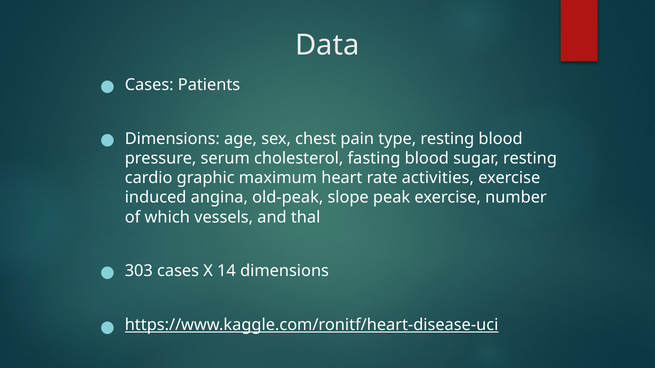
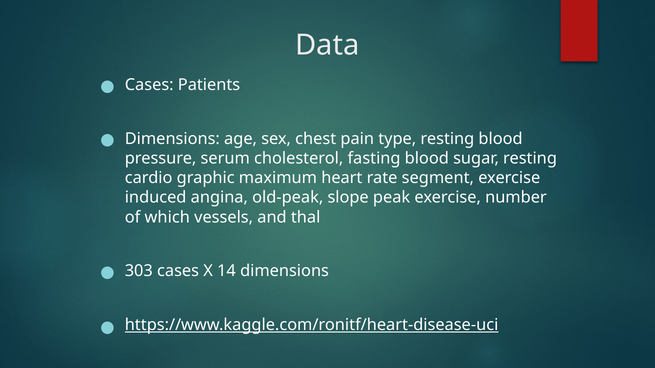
activities: activities -> segment
